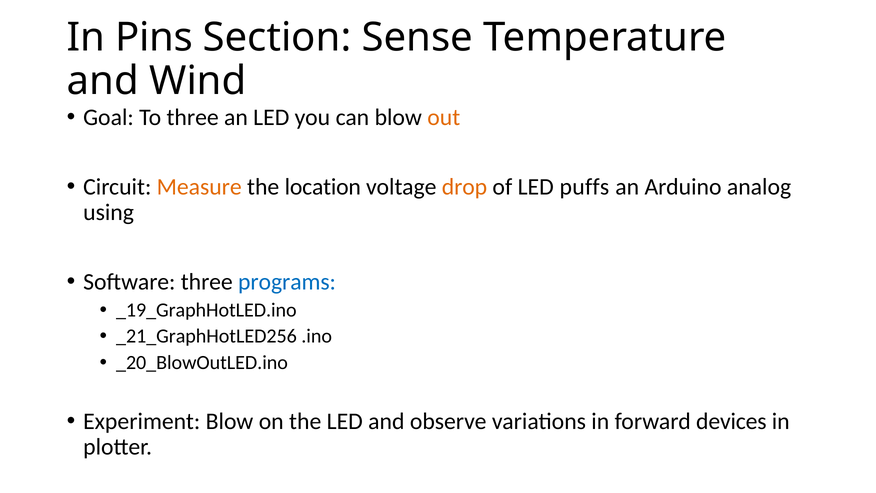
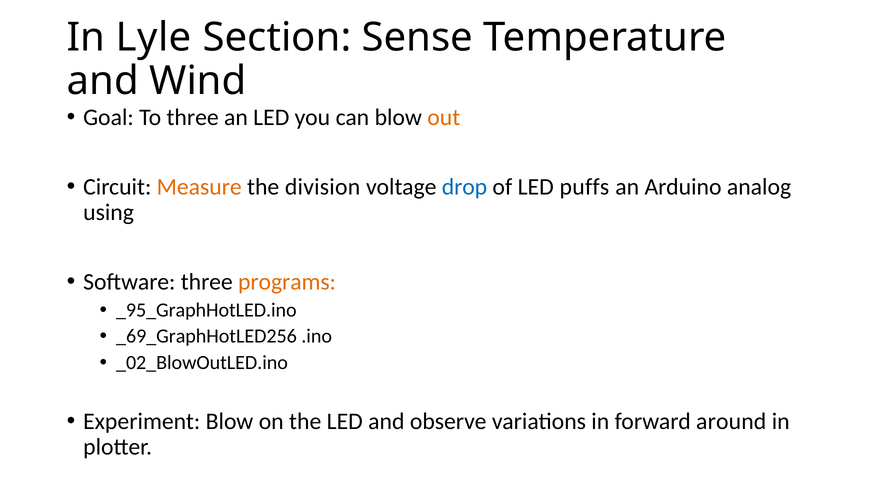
Pins: Pins -> Lyle
location: location -> division
drop colour: orange -> blue
programs colour: blue -> orange
_19_GraphHotLED.ino: _19_GraphHotLED.ino -> _95_GraphHotLED.ino
_21_GraphHotLED256: _21_GraphHotLED256 -> _69_GraphHotLED256
_20_BlowOutLED.ino: _20_BlowOutLED.ino -> _02_BlowOutLED.ino
devices: devices -> around
